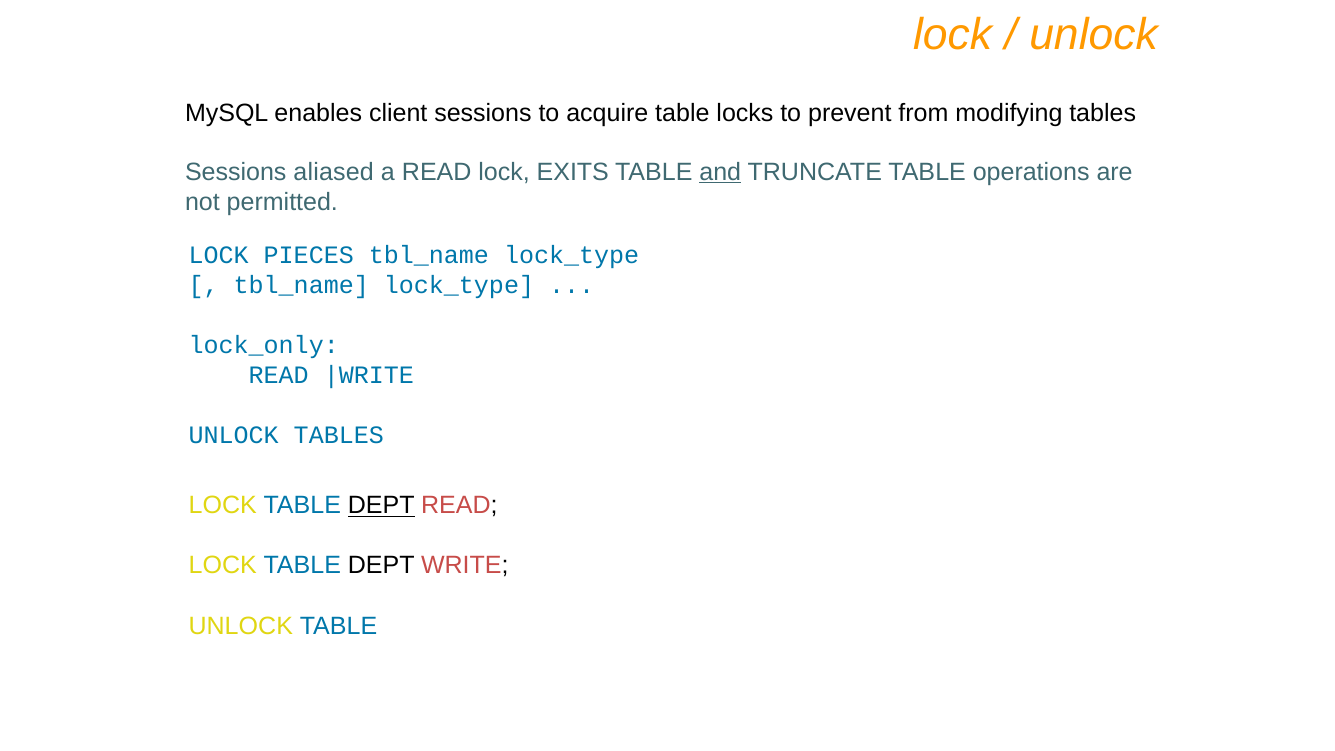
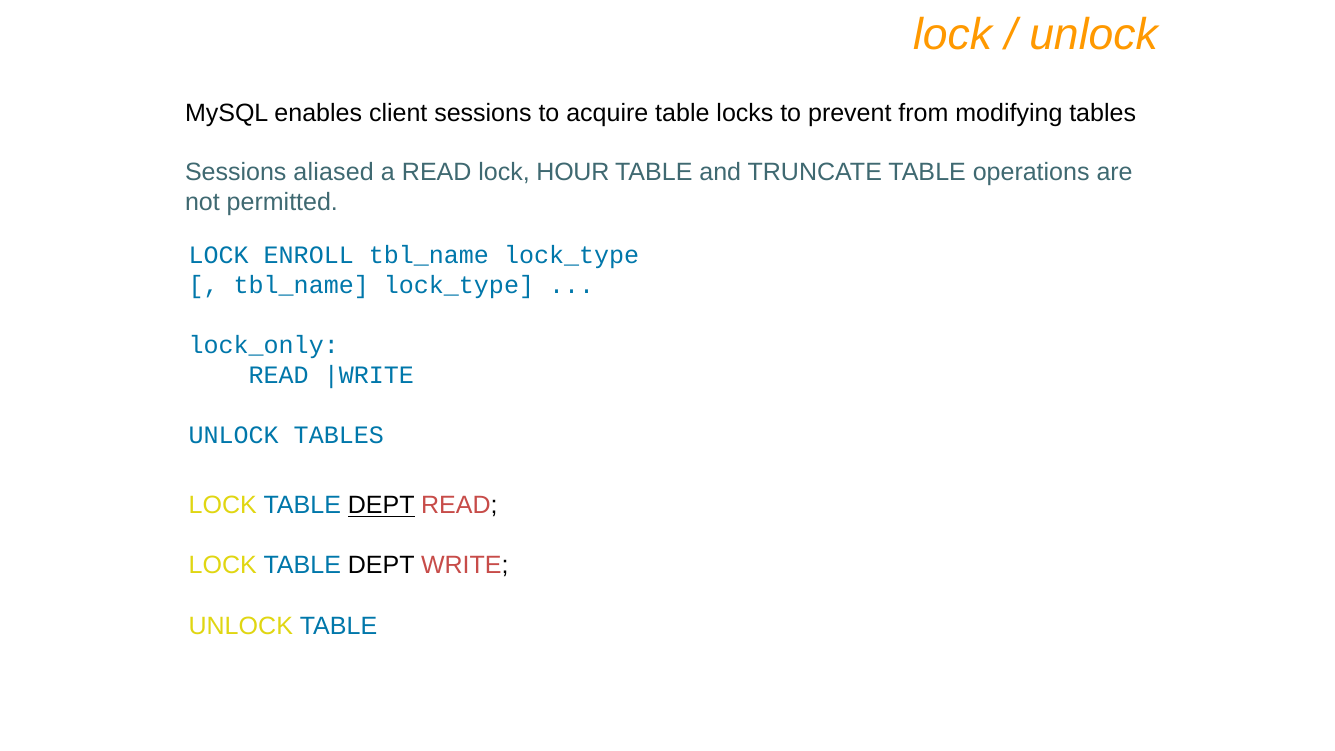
EXITS: EXITS -> HOUR
and underline: present -> none
PIECES: PIECES -> ENROLL
